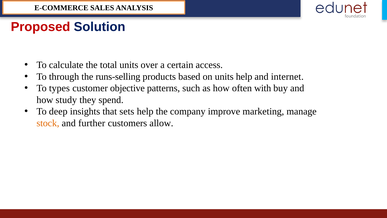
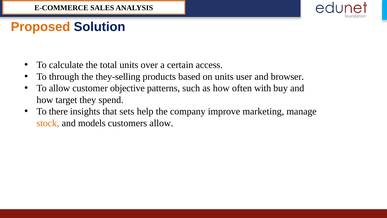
Proposed colour: red -> orange
runs-selling: runs-selling -> they-selling
units help: help -> user
internet: internet -> browser
To types: types -> allow
study: study -> target
deep: deep -> there
further: further -> models
